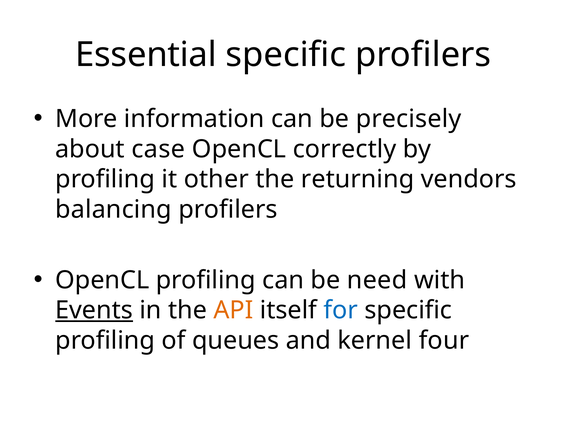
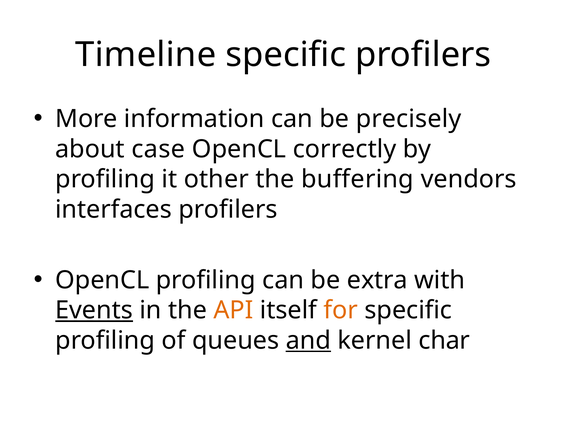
Essential: Essential -> Timeline
returning: returning -> buffering
balancing: balancing -> interfaces
need: need -> extra
for colour: blue -> orange
and underline: none -> present
four: four -> char
